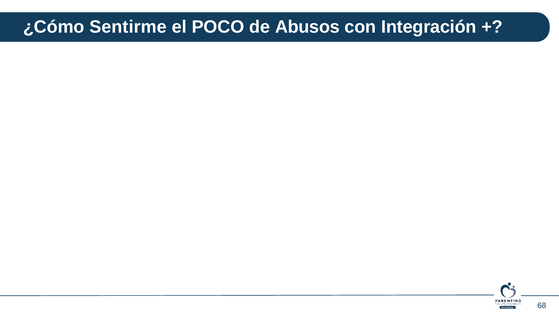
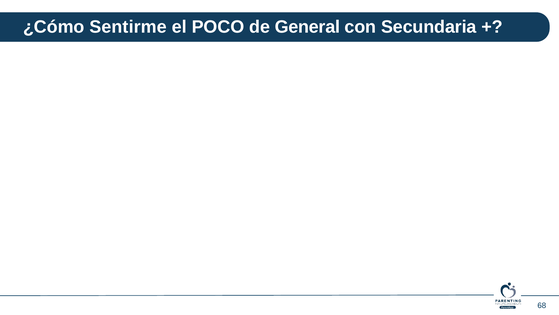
Abusos: Abusos -> General
Integración: Integración -> Secundaria
